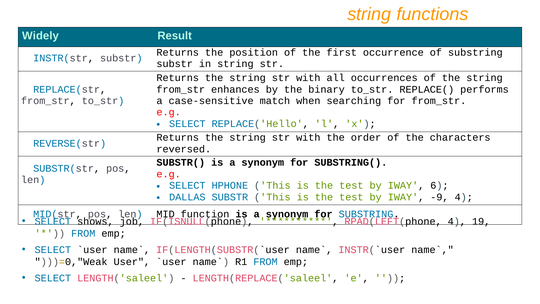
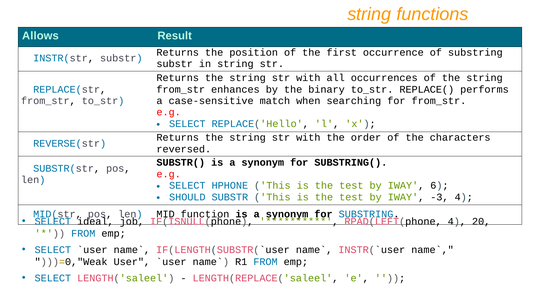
Widely: Widely -> Allows
DALLAS: DALLAS -> SHOULD
-9: -9 -> -3
shows: shows -> ideal
19: 19 -> 20
